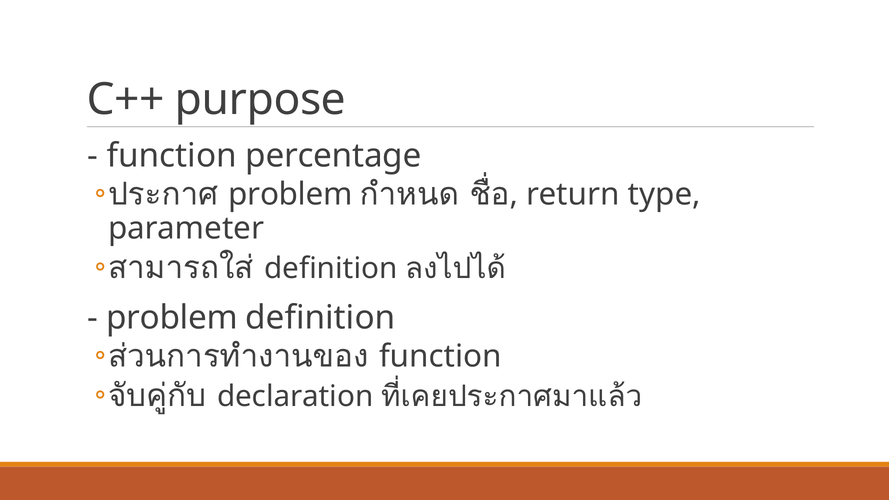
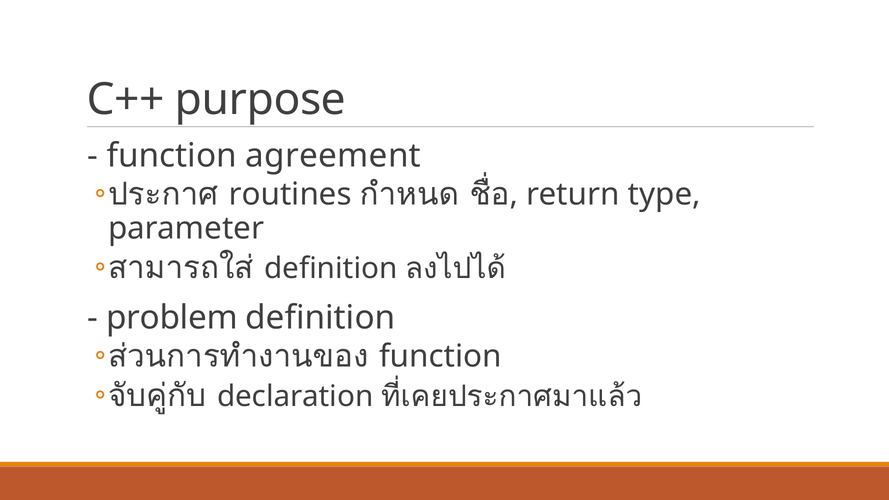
percentage: percentage -> agreement
problem at (290, 194): problem -> routines
